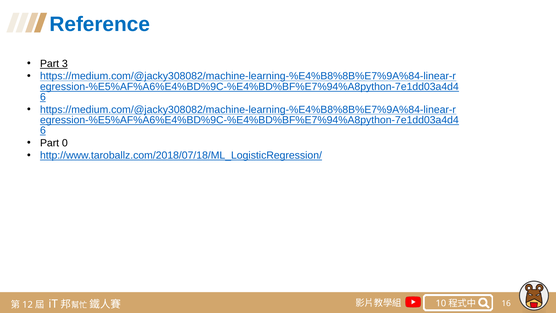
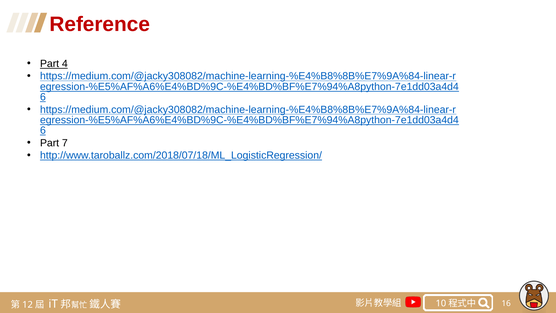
Reference colour: blue -> red
3: 3 -> 4
0: 0 -> 7
